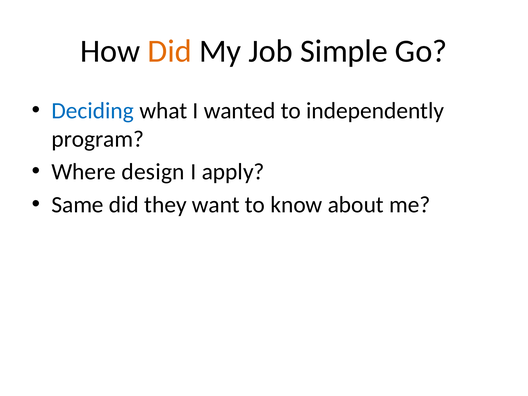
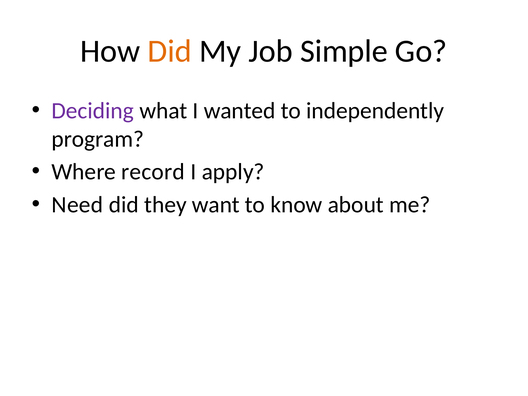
Deciding colour: blue -> purple
design: design -> record
Same: Same -> Need
